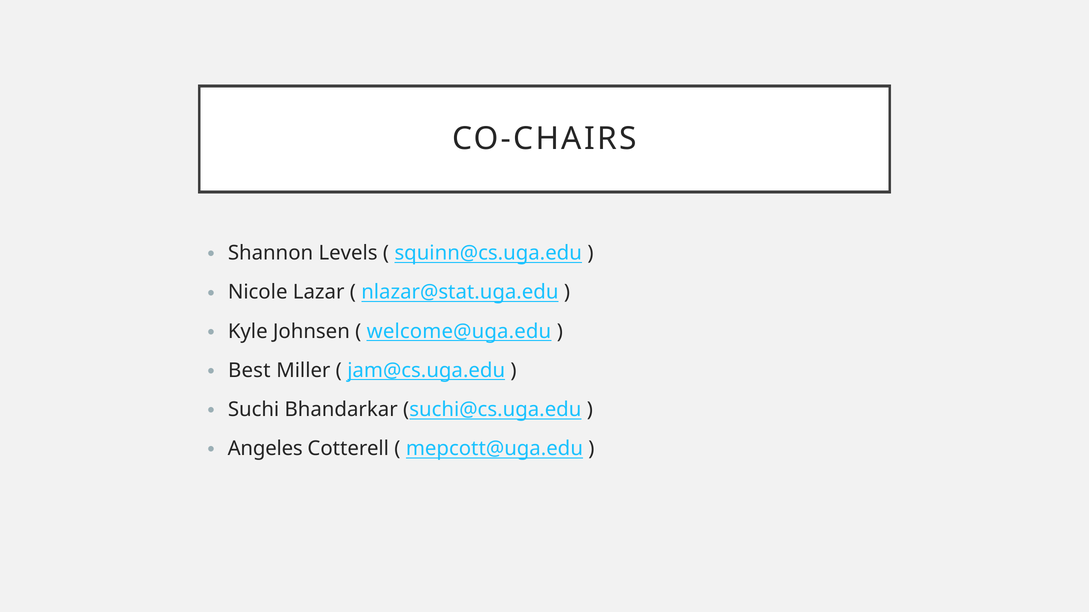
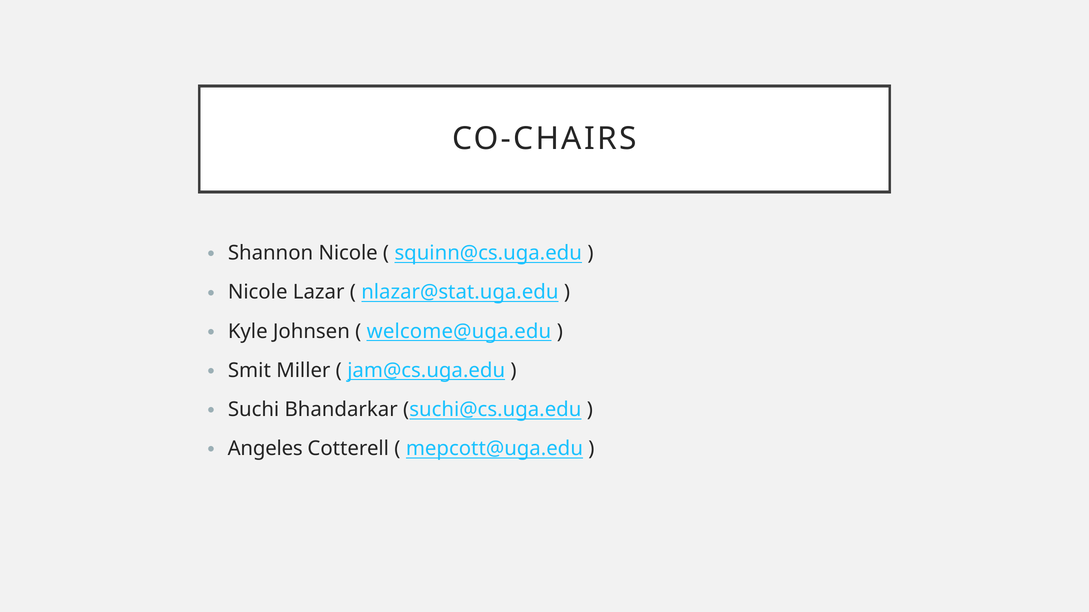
Shannon Levels: Levels -> Nicole
Best: Best -> Smit
